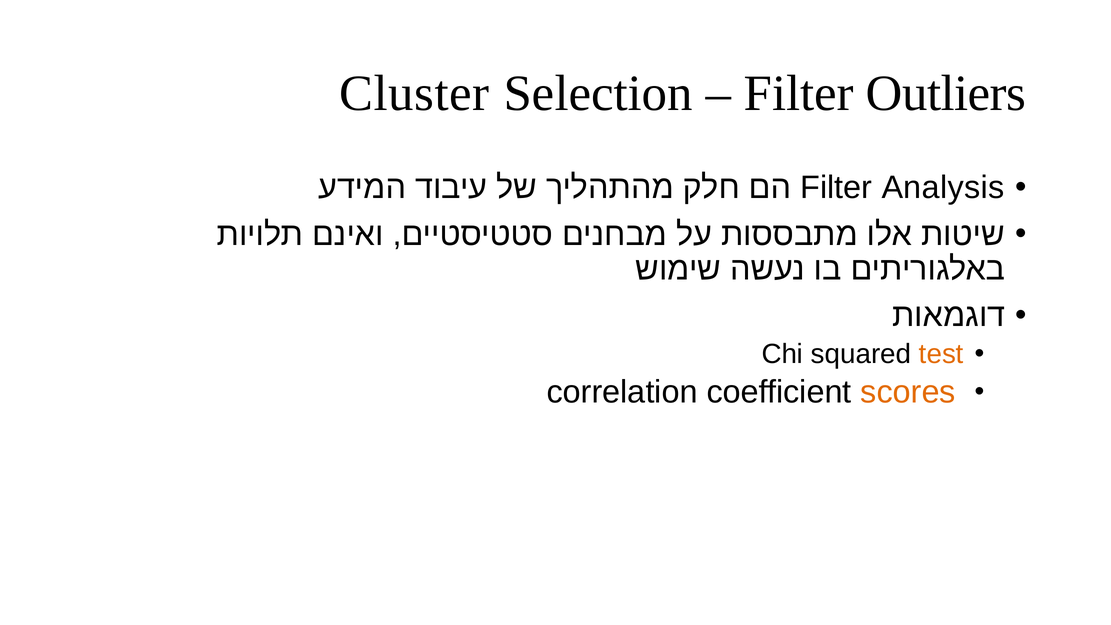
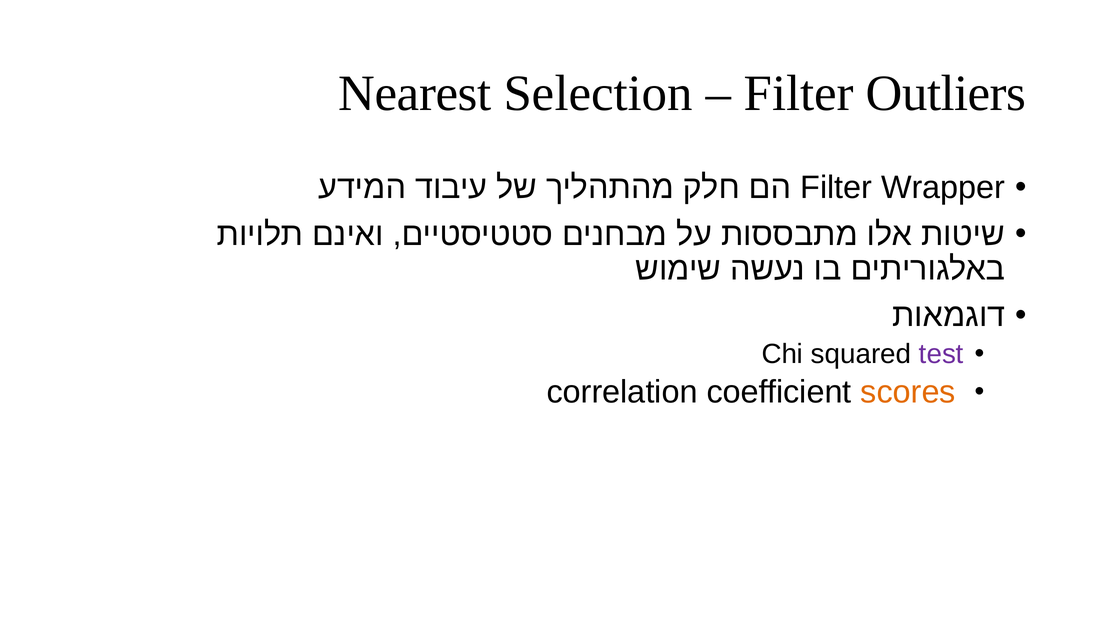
Cluster: Cluster -> Nearest
Analysis: Analysis -> Wrapper
test colour: orange -> purple
